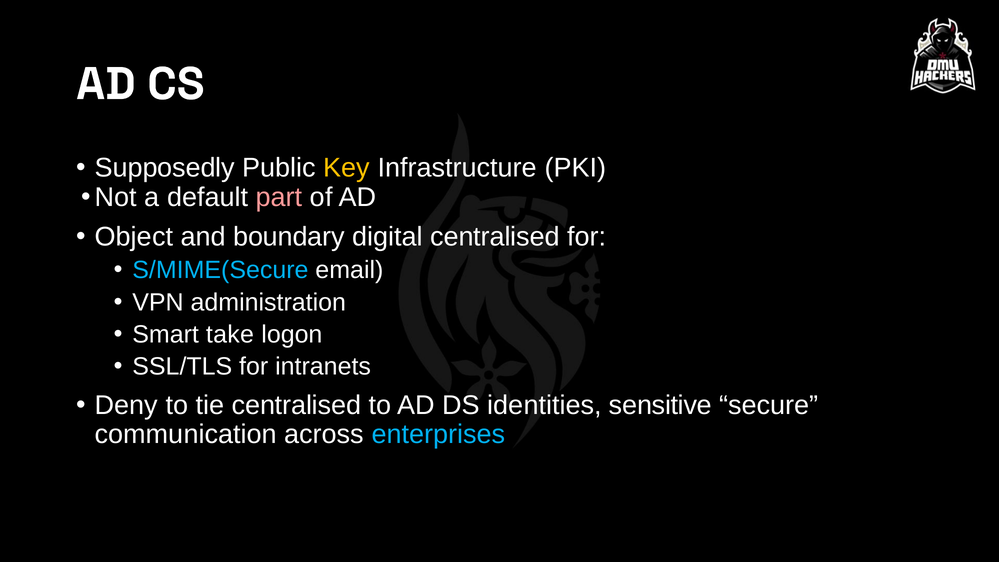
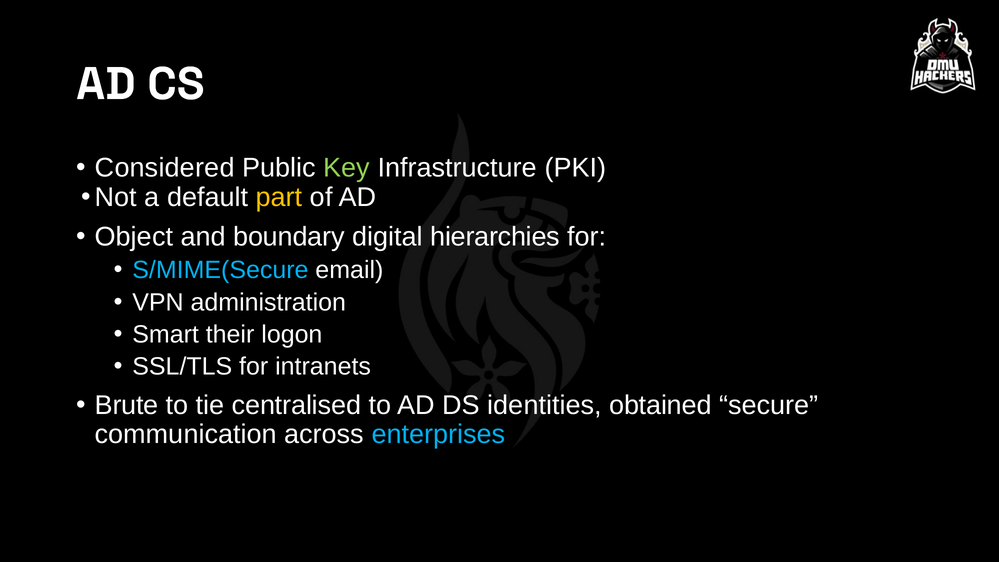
Supposedly: Supposedly -> Considered
Key colour: yellow -> light green
part colour: pink -> yellow
digital centralised: centralised -> hierarchies
take: take -> their
Deny: Deny -> Brute
sensitive: sensitive -> obtained
